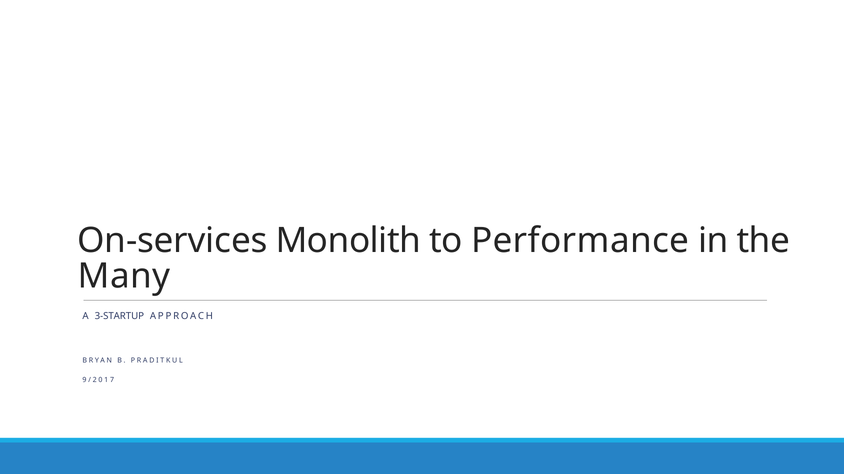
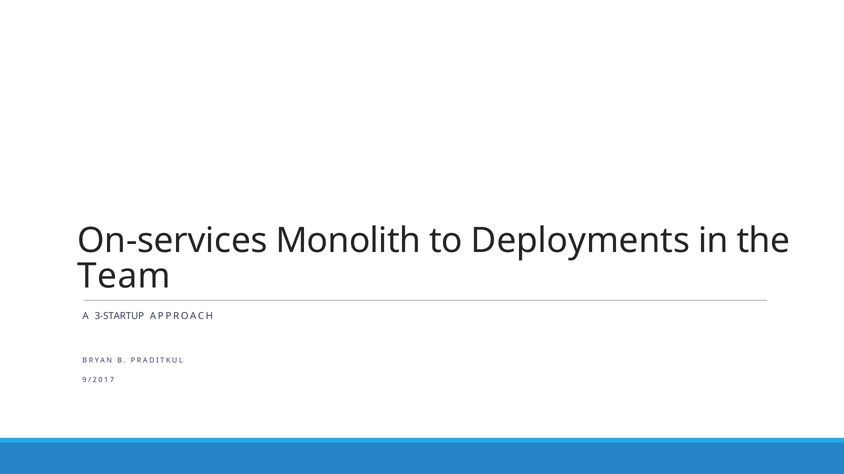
Performance: Performance -> Deployments
Many: Many -> Team
